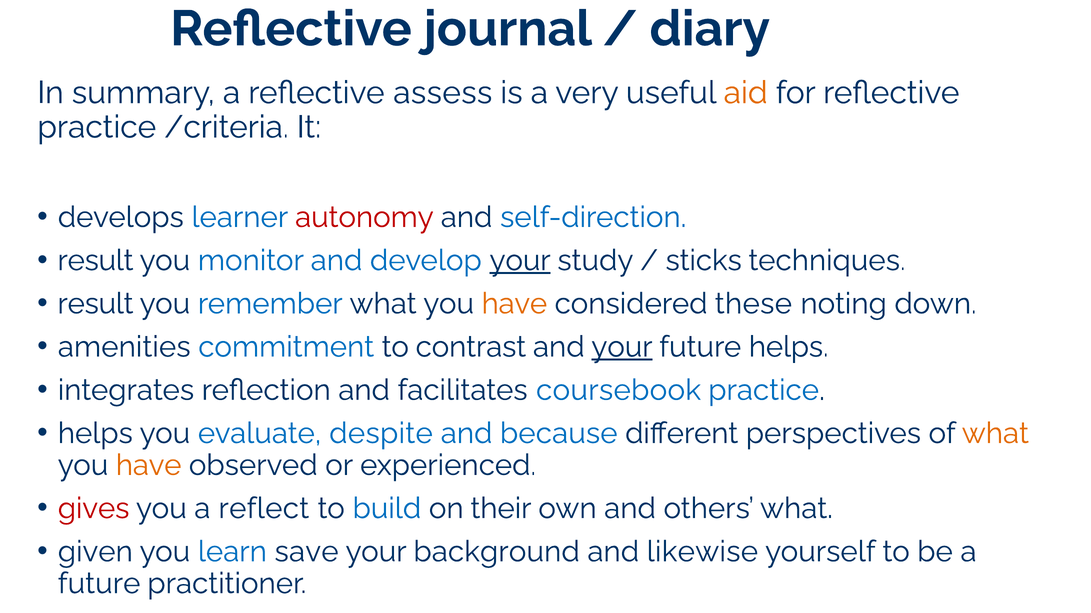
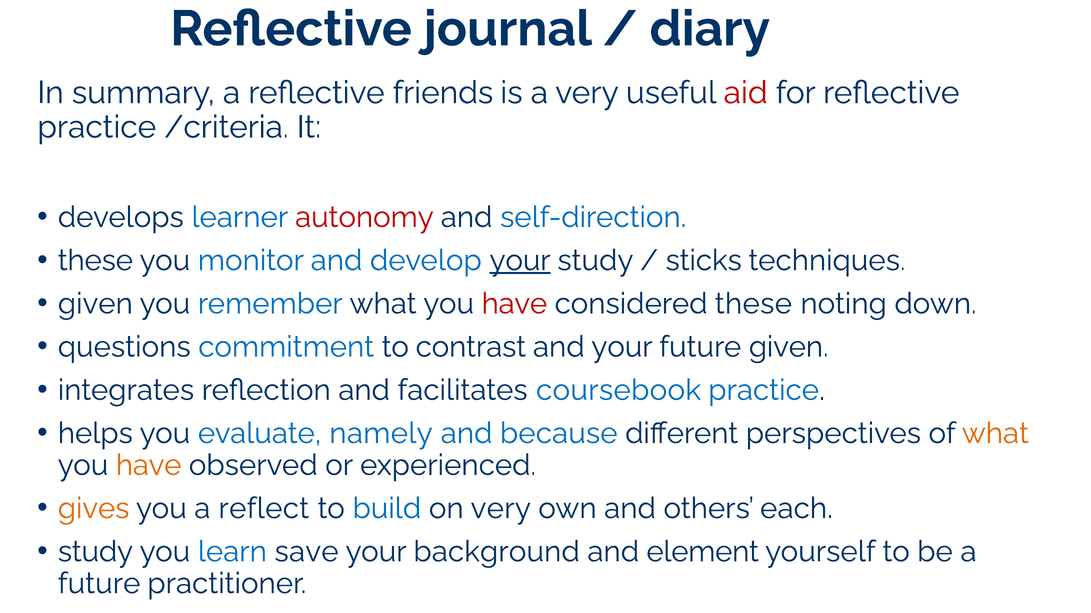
assess: assess -> friends
aid colour: orange -> red
result at (95, 261): result -> these
result at (95, 304): result -> given
have at (514, 304) colour: orange -> red
amenities: amenities -> questions
your at (622, 347) underline: present -> none
future helps: helps -> given
despite: despite -> namely
gives colour: red -> orange
on their: their -> very
others what: what -> each
given at (95, 552): given -> study
likewise: likewise -> element
